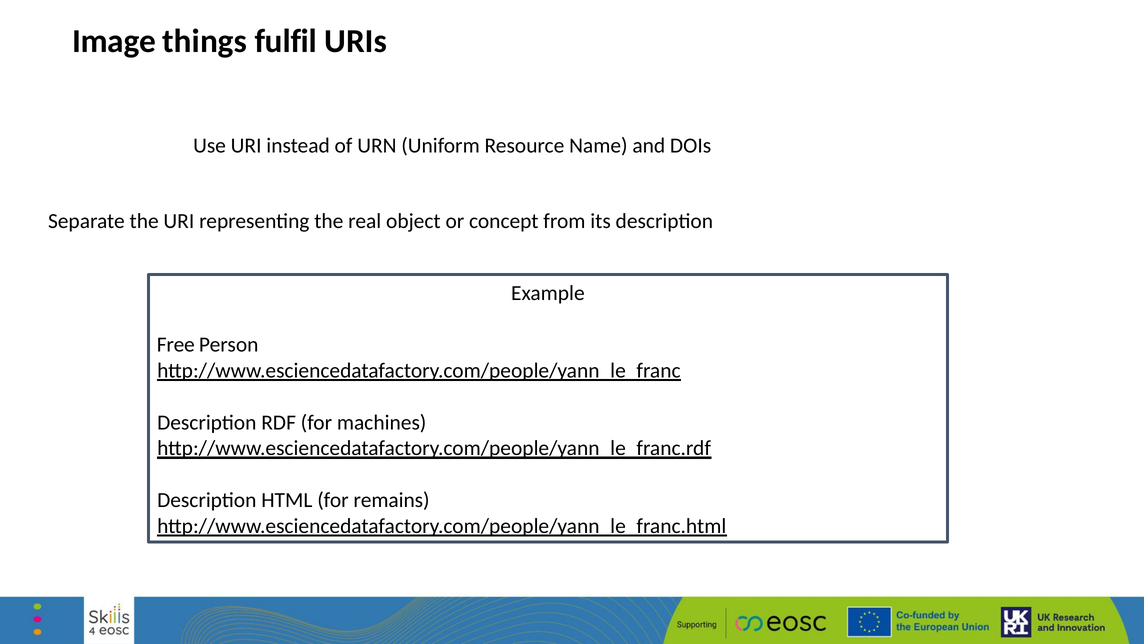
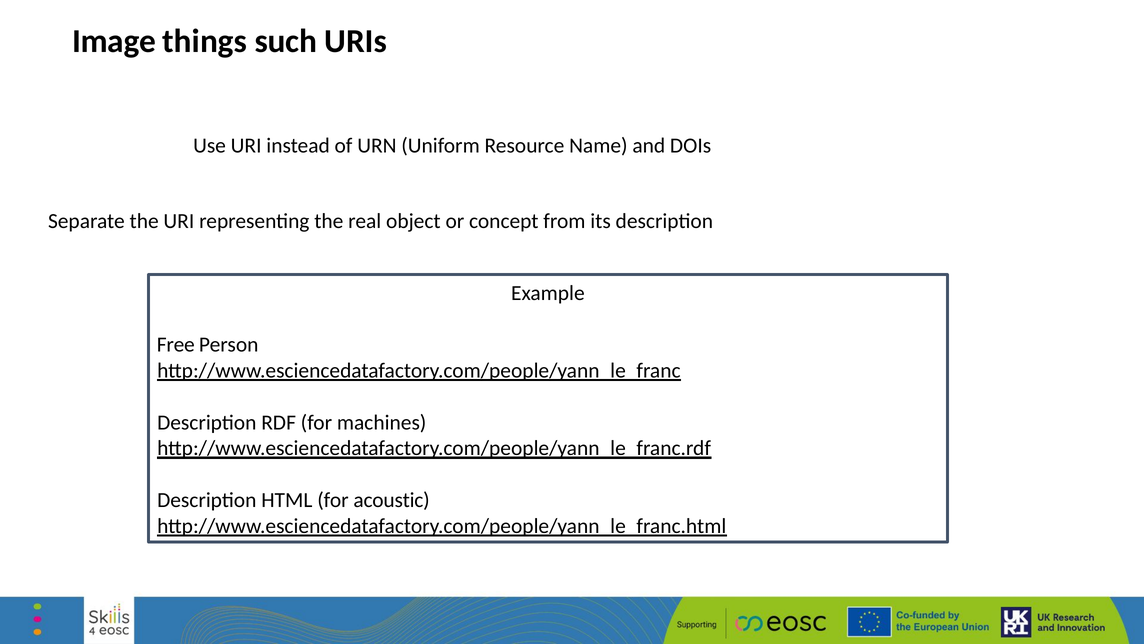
fulfil: fulfil -> such
remains: remains -> acoustic
